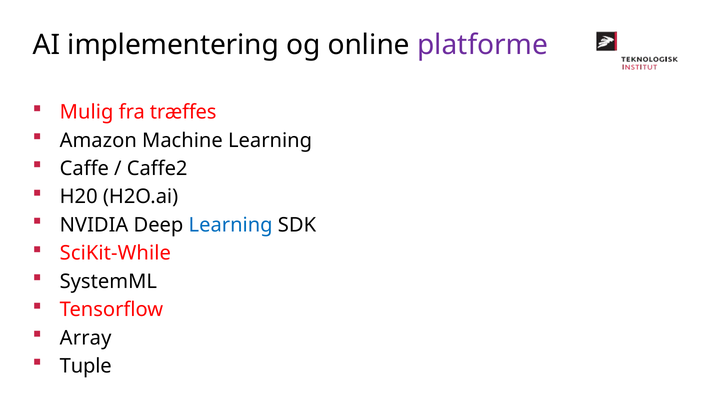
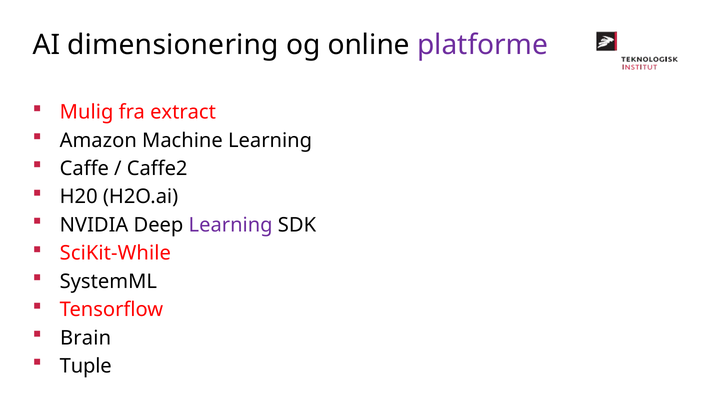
implementering: implementering -> dimensionering
træffes: træffes -> extract
Learning at (231, 225) colour: blue -> purple
Array: Array -> Brain
